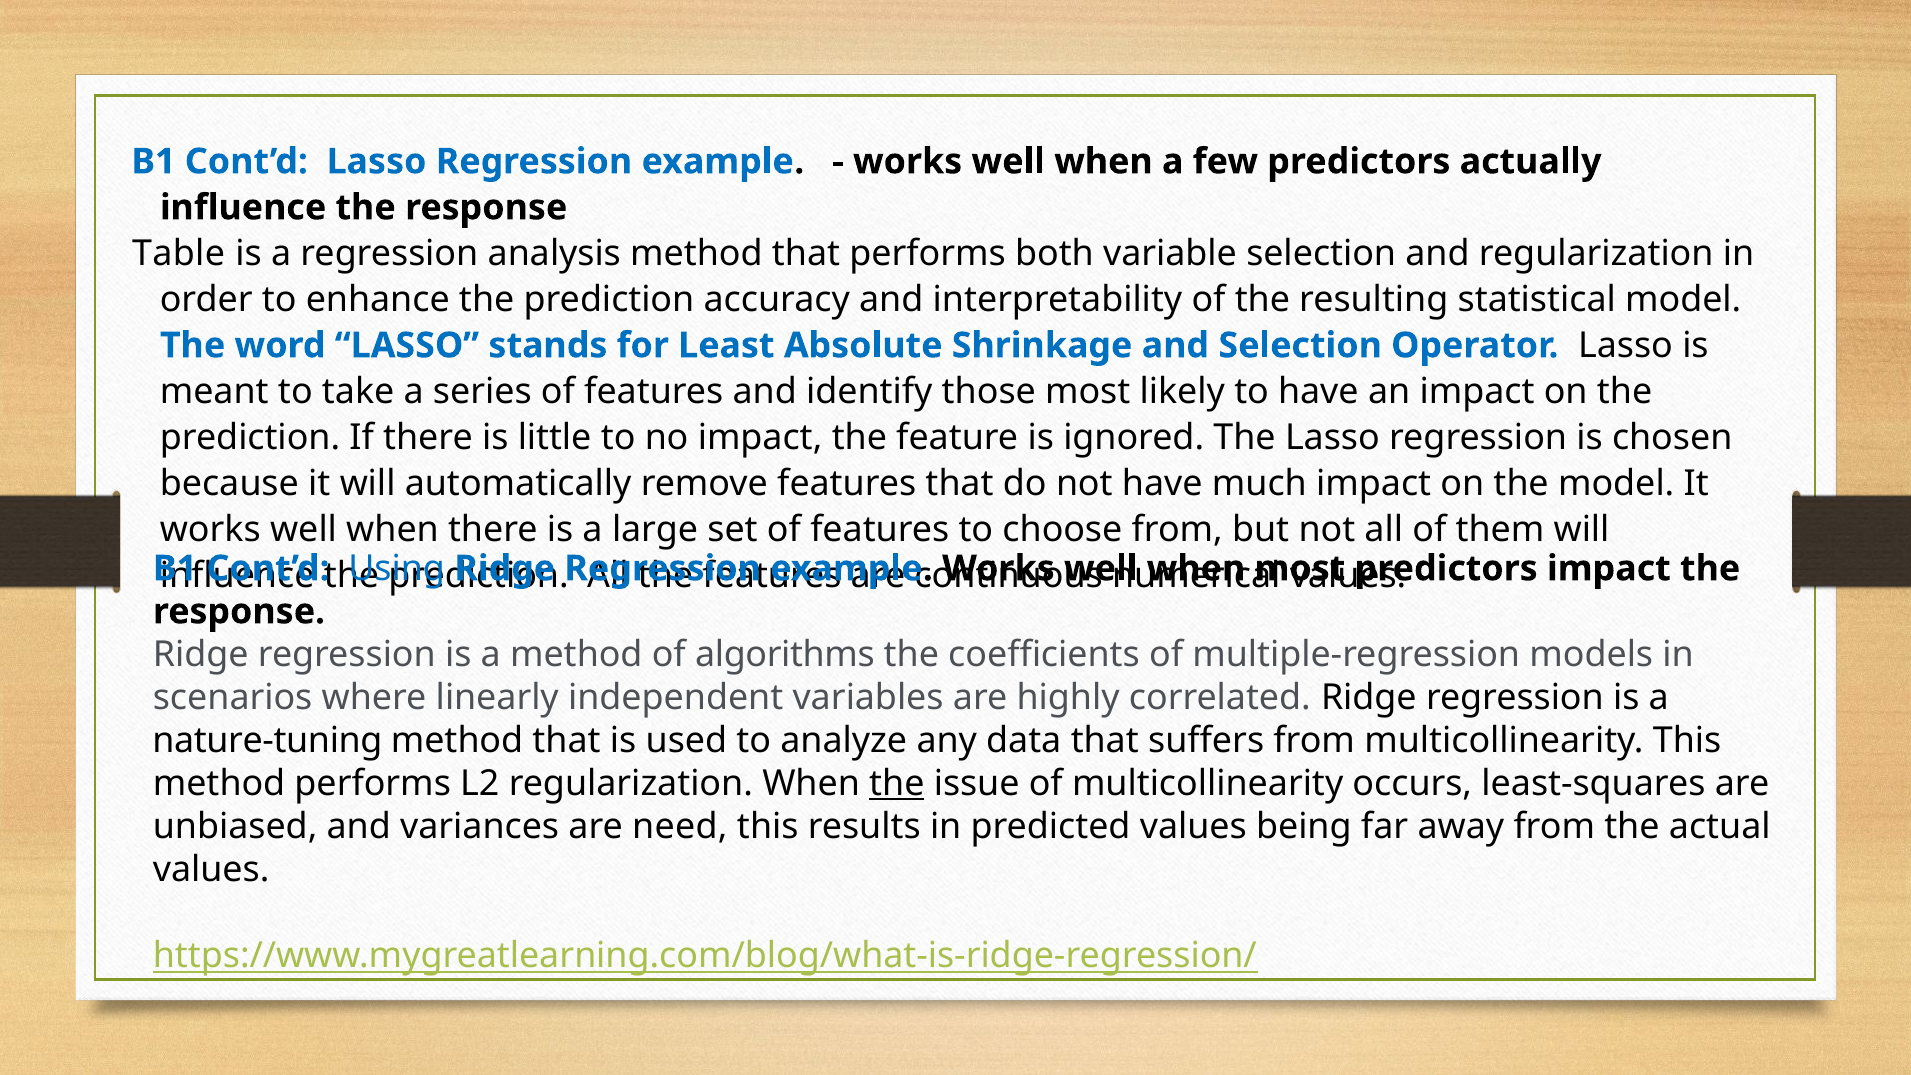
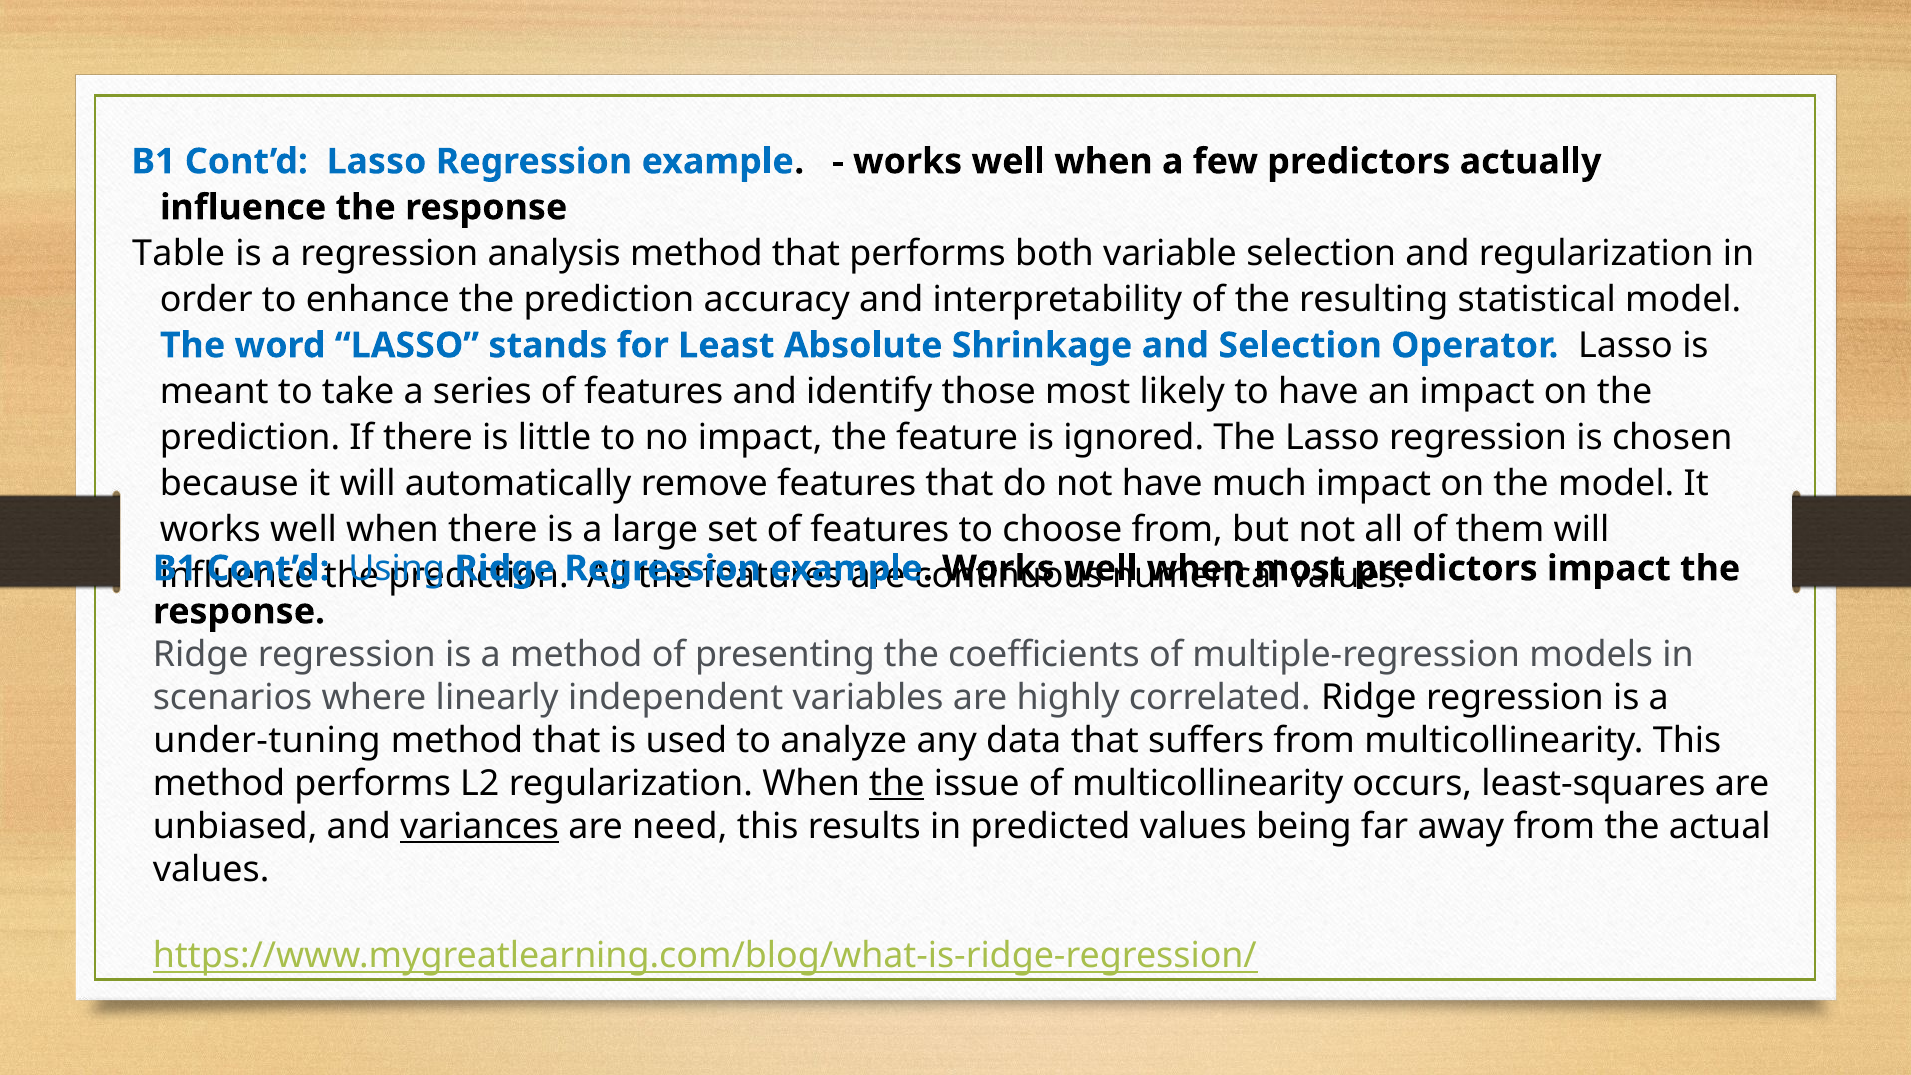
algorithms: algorithms -> presenting
nature-tuning: nature-tuning -> under-tuning
variances underline: none -> present
